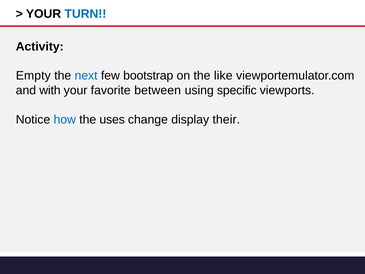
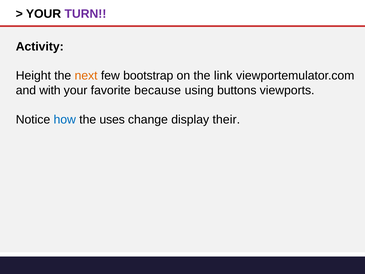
TURN colour: blue -> purple
Empty: Empty -> Height
next colour: blue -> orange
like: like -> link
between: between -> because
specific: specific -> buttons
